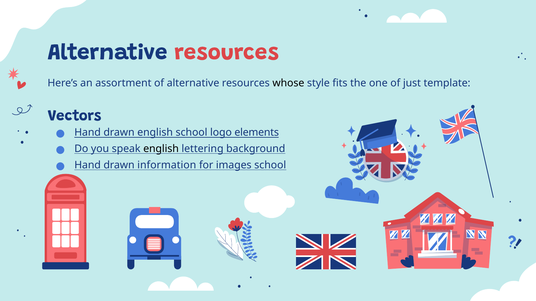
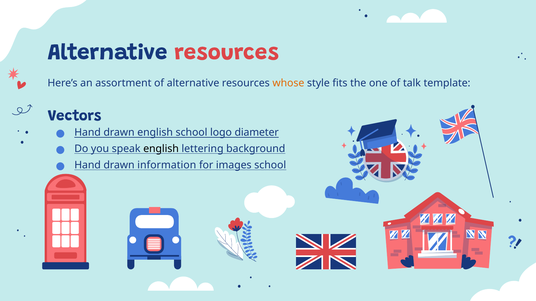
whose colour: black -> orange
just: just -> talk
elements: elements -> diameter
